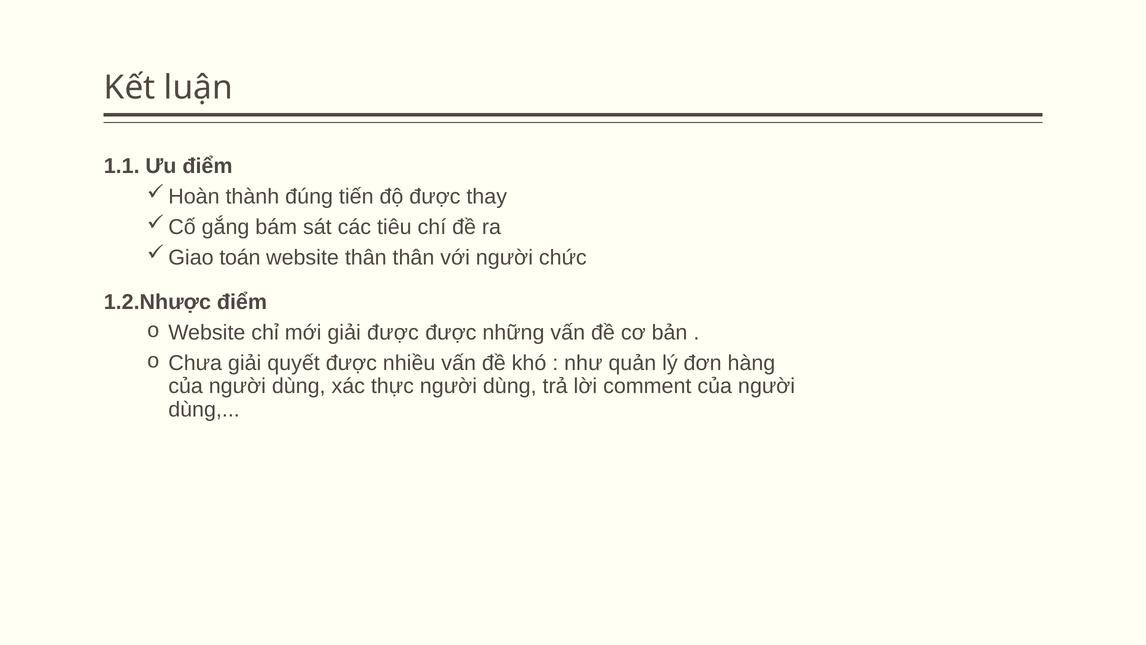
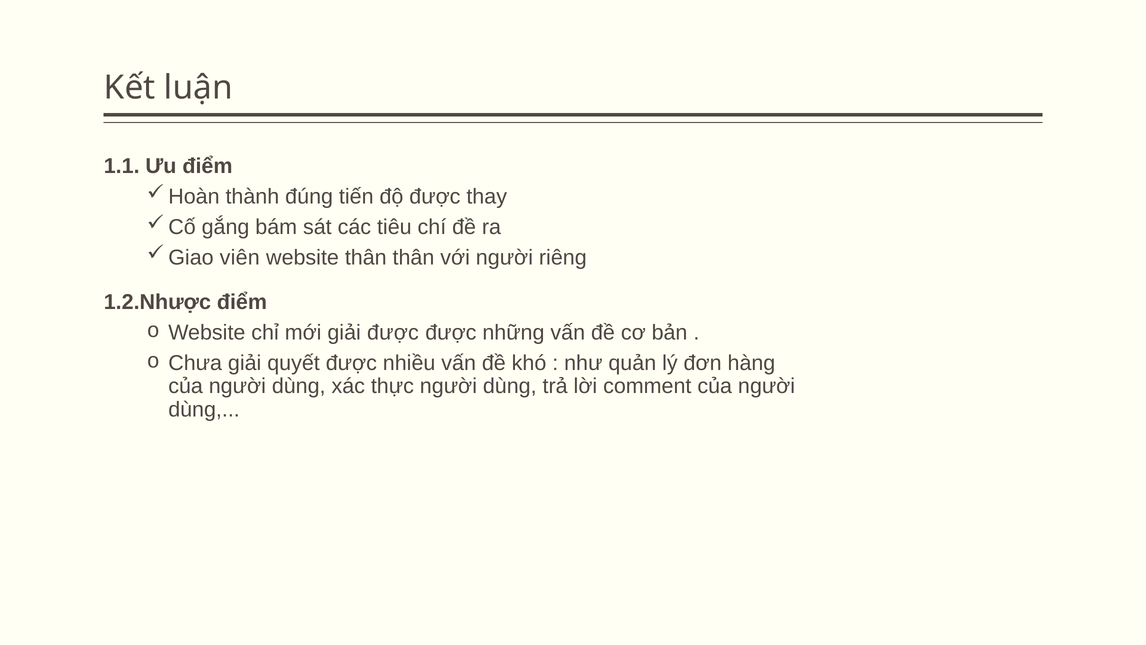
toán: toán -> viên
chức: chức -> riêng
